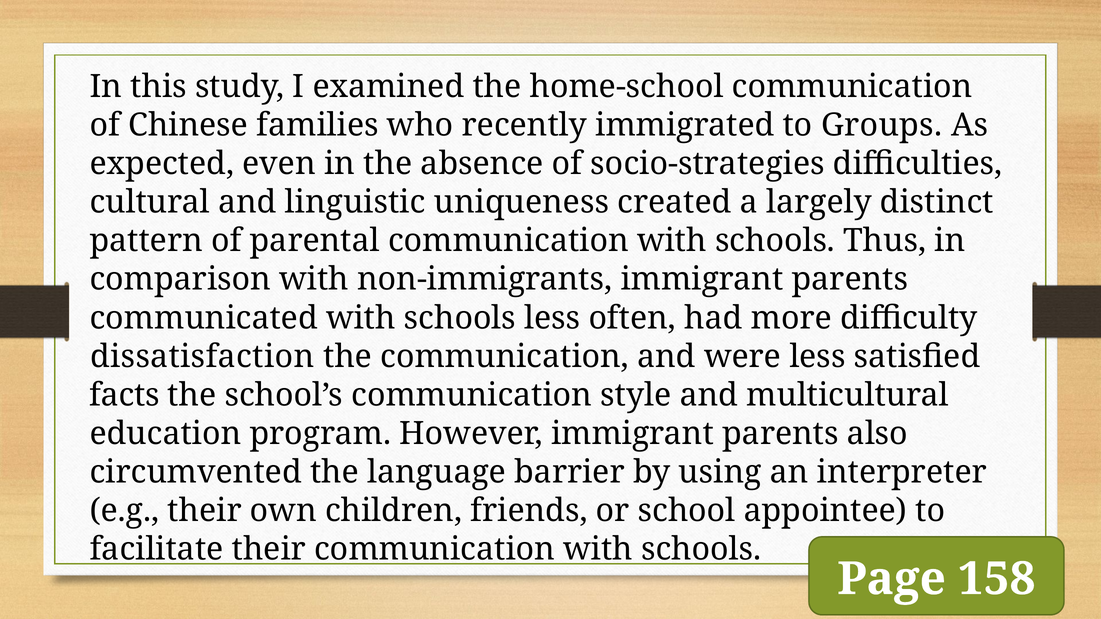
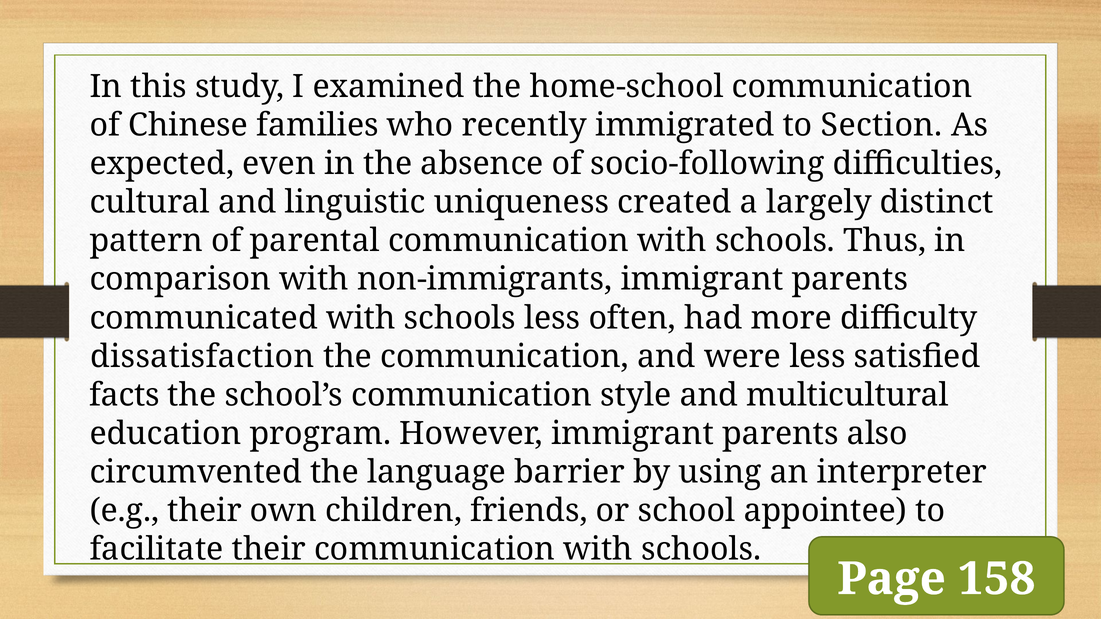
Groups: Groups -> Section
socio-strategies: socio-strategies -> socio-following
